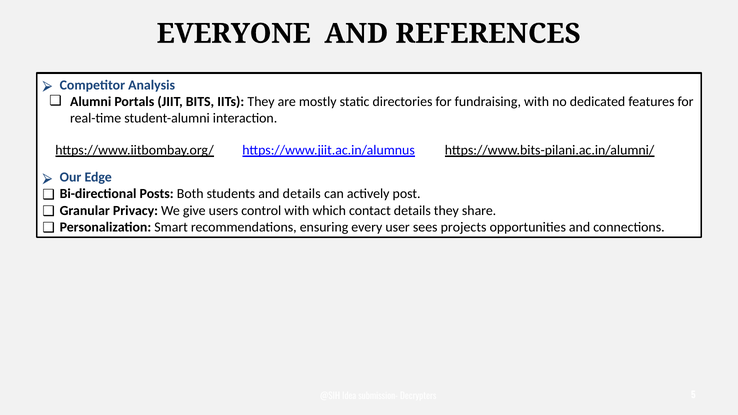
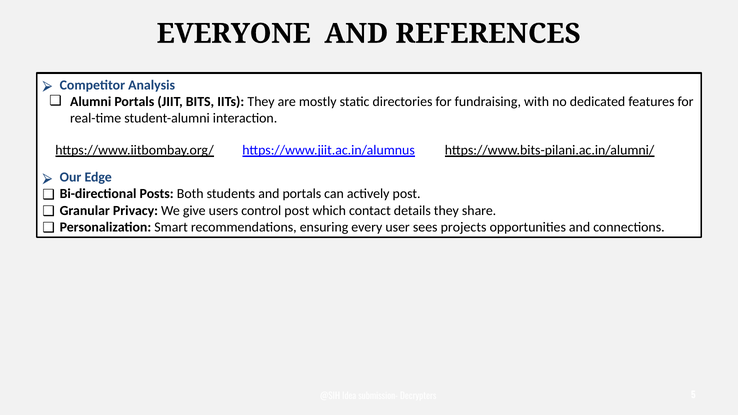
and details: details -> portals
control with: with -> post
